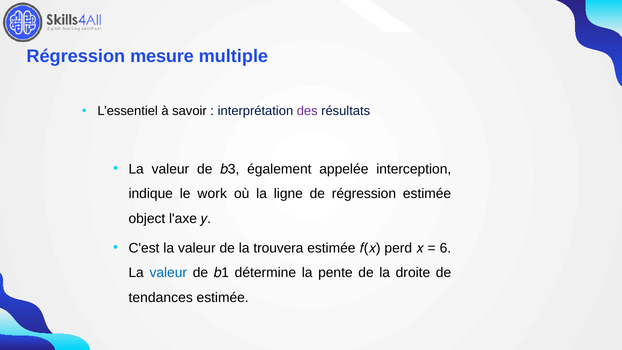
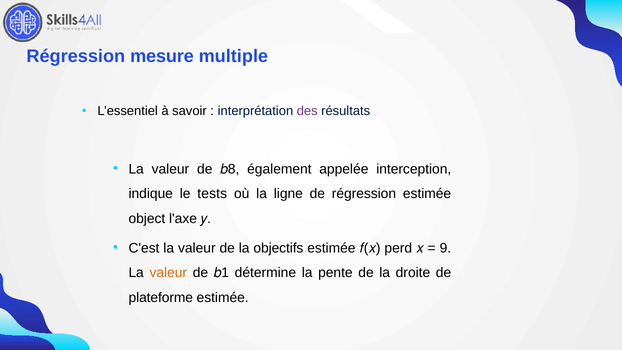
3: 3 -> 8
work: work -> tests
trouvera: trouvera -> objectifs
6: 6 -> 9
valeur at (168, 273) colour: blue -> orange
tendances: tendances -> plateforme
